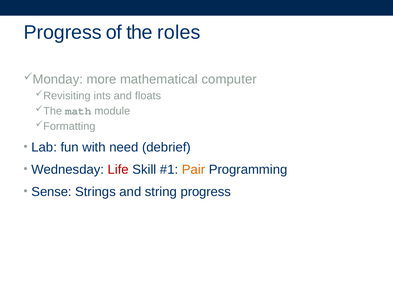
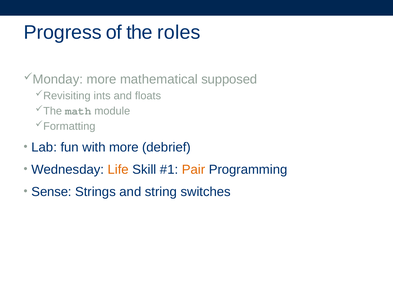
computer: computer -> supposed
with need: need -> more
Life colour: red -> orange
string progress: progress -> switches
